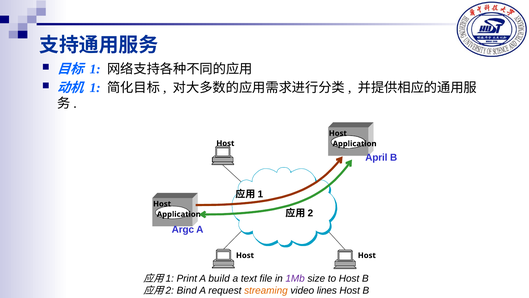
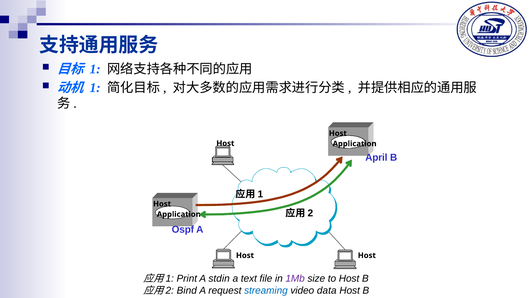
Argc: Argc -> Ospf
build: build -> stdin
streaming colour: orange -> blue
lines: lines -> data
